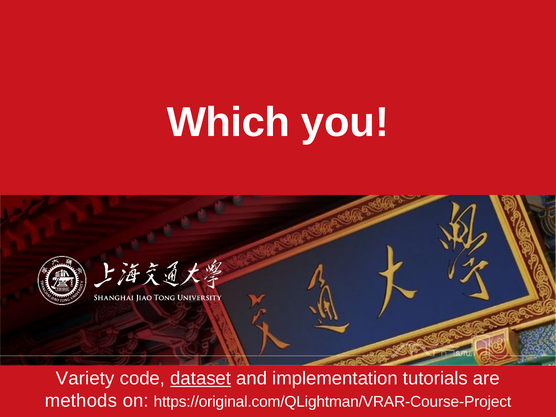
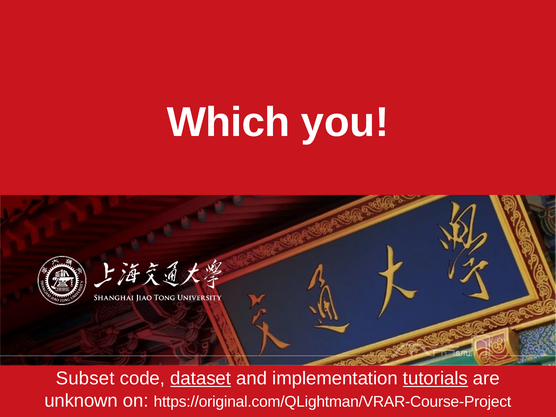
Variety: Variety -> Subset
tutorials underline: none -> present
methods: methods -> unknown
